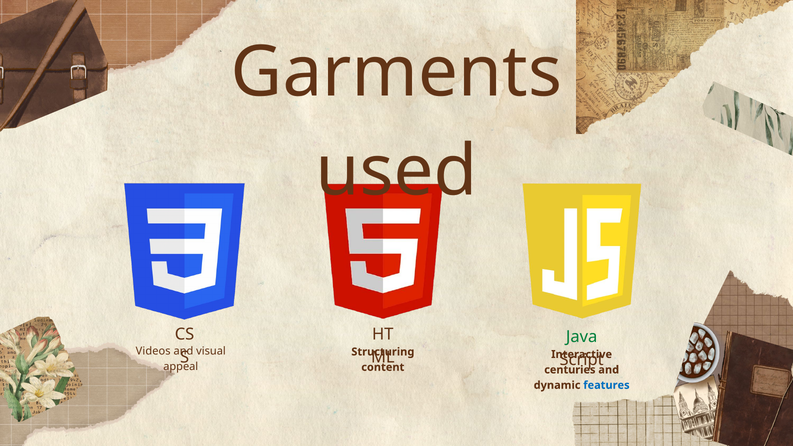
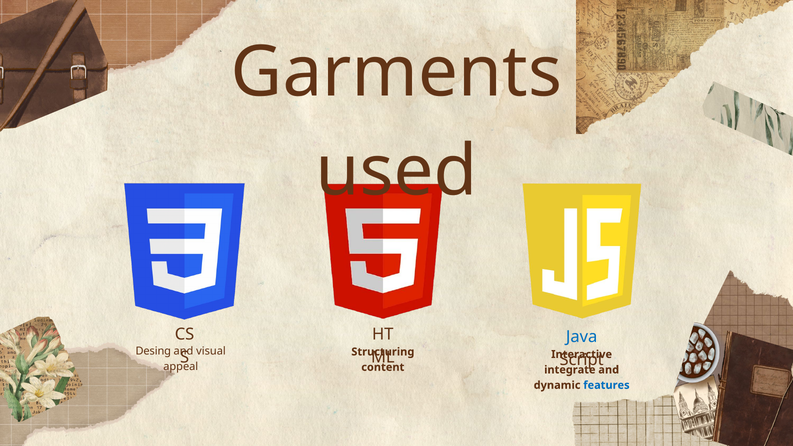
Java colour: green -> blue
Videos: Videos -> Desing
centuries: centuries -> integrate
